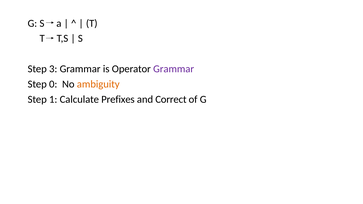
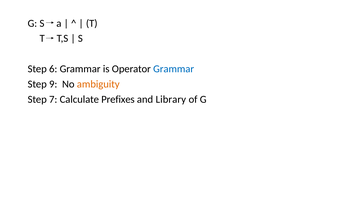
3: 3 -> 6
Grammar at (174, 69) colour: purple -> blue
0: 0 -> 9
1: 1 -> 7
Correct: Correct -> Library
